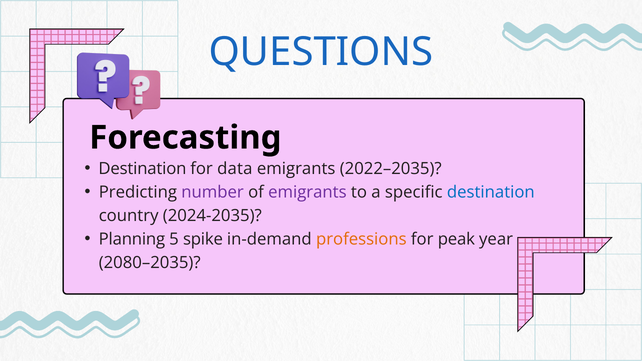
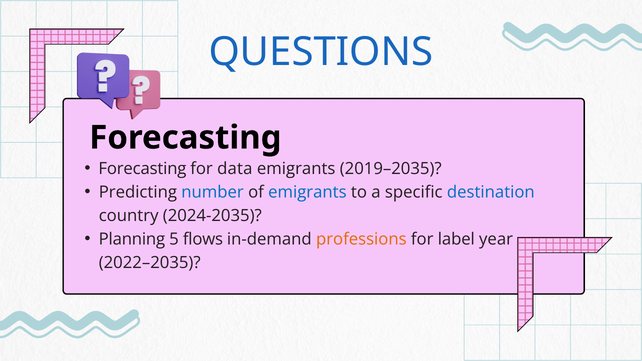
Destination at (142, 169): Destination -> Forecasting
2022–2035: 2022–2035 -> 2019–2035
number colour: purple -> blue
emigrants at (307, 192) colour: purple -> blue
spike: spike -> flows
peak: peak -> label
2080–2035: 2080–2035 -> 2022–2035
